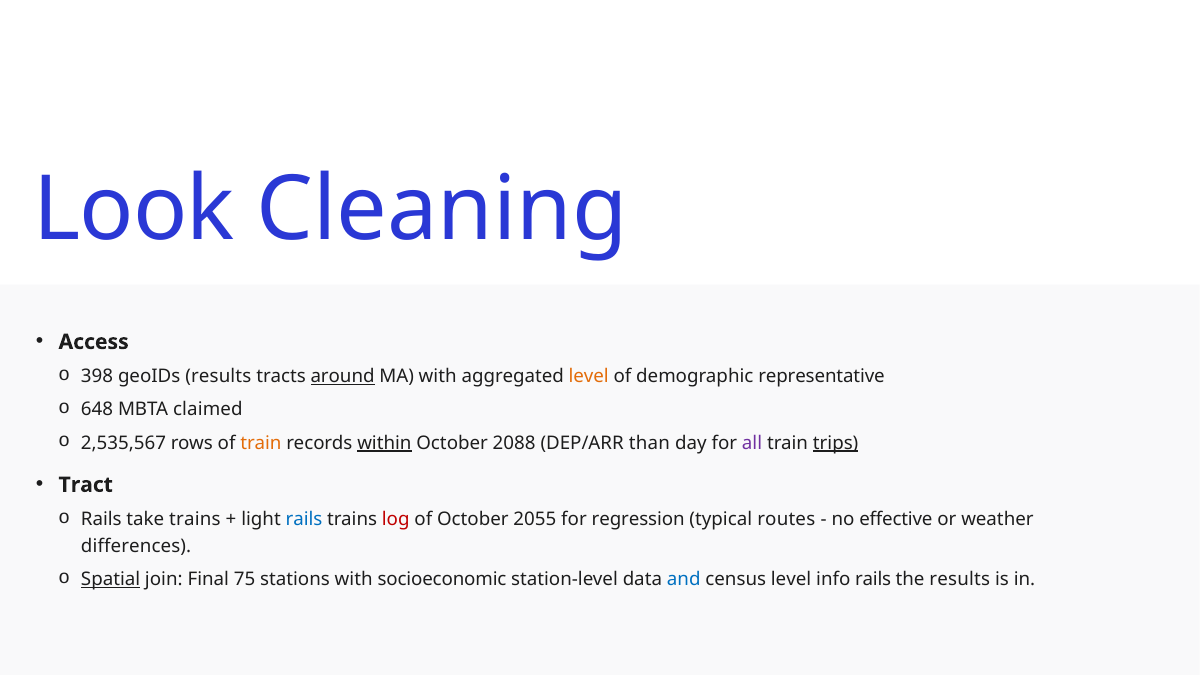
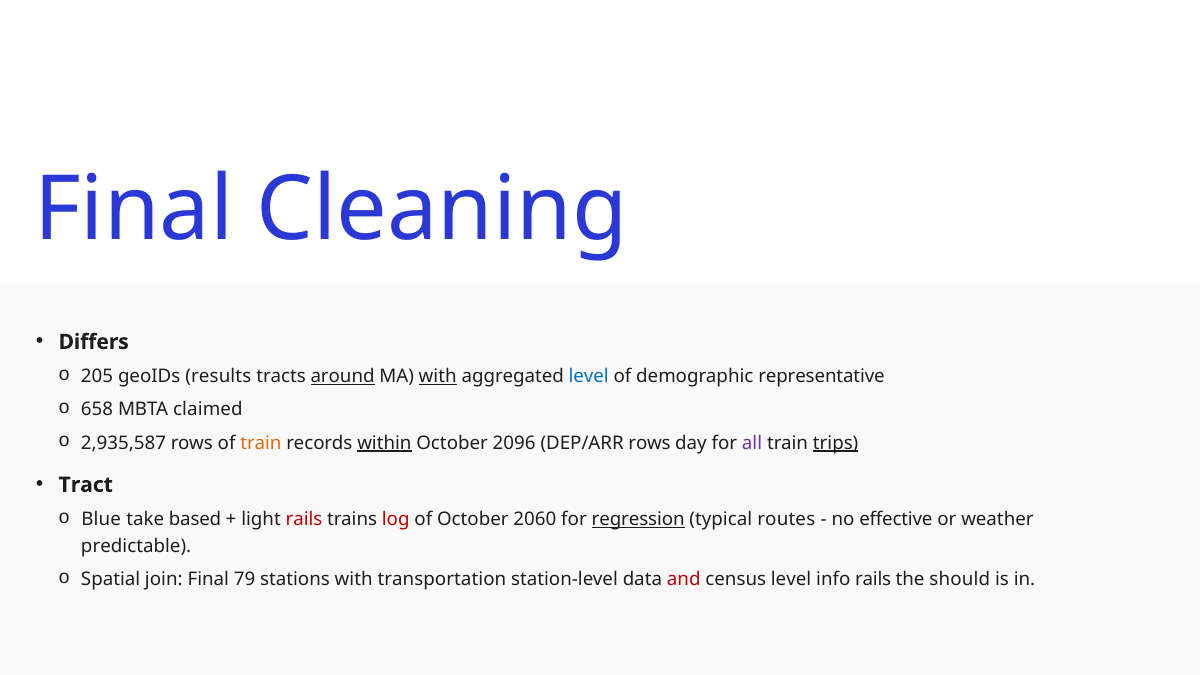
Look at (134, 209): Look -> Final
Access: Access -> Differs
398: 398 -> 205
with at (438, 377) underline: none -> present
level at (589, 377) colour: orange -> blue
648: 648 -> 658
2,535,567: 2,535,567 -> 2,935,587
2088: 2088 -> 2096
DEP/ARR than: than -> rows
Rails at (101, 519): Rails -> Blue
take trains: trains -> based
rails at (304, 519) colour: blue -> red
2055: 2055 -> 2060
regression underline: none -> present
differences: differences -> predictable
Spatial underline: present -> none
75: 75 -> 79
socioeconomic: socioeconomic -> transportation
and colour: blue -> red
the results: results -> should
